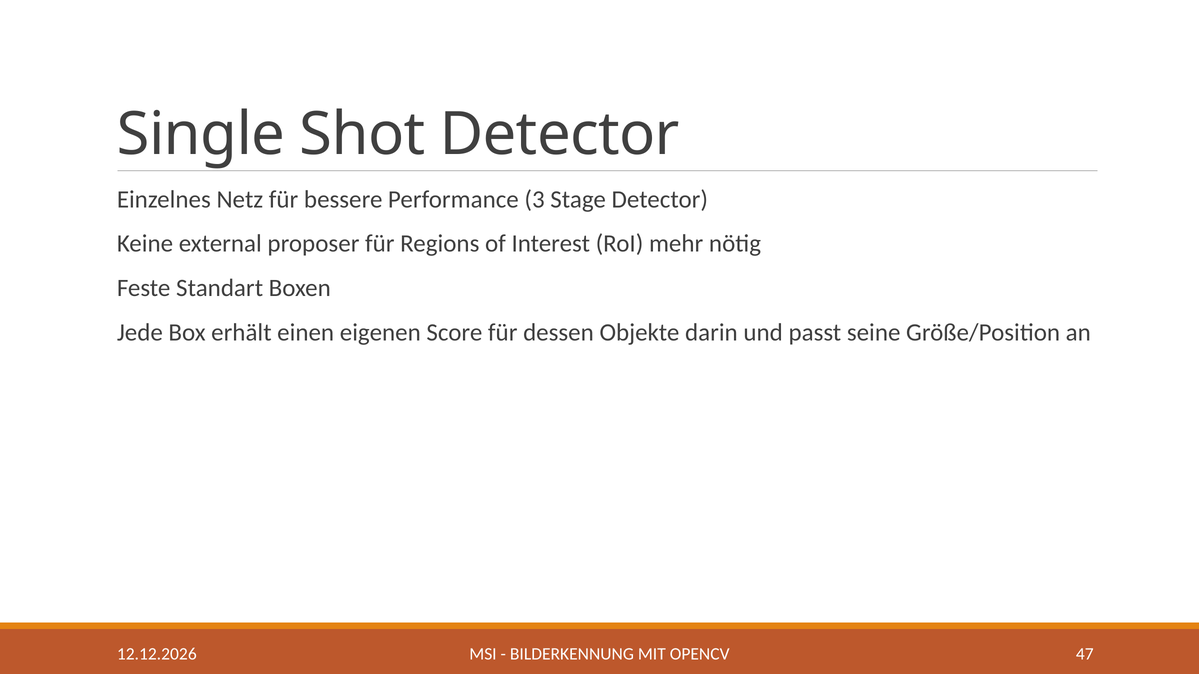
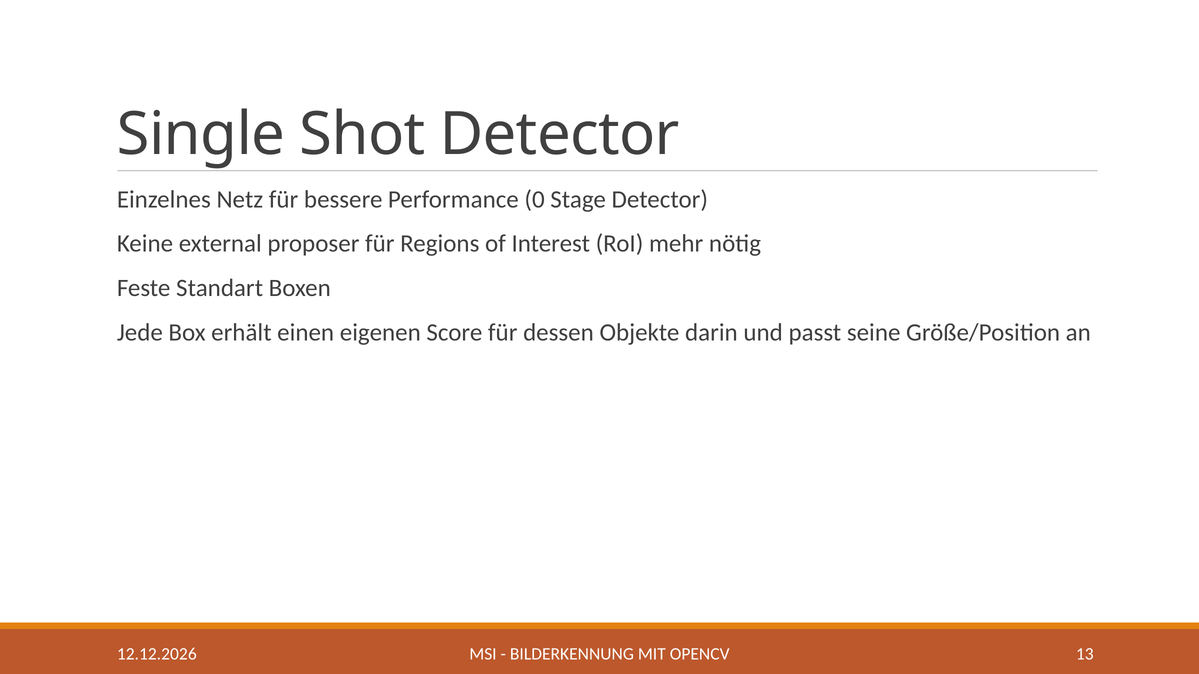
3: 3 -> 0
47: 47 -> 13
